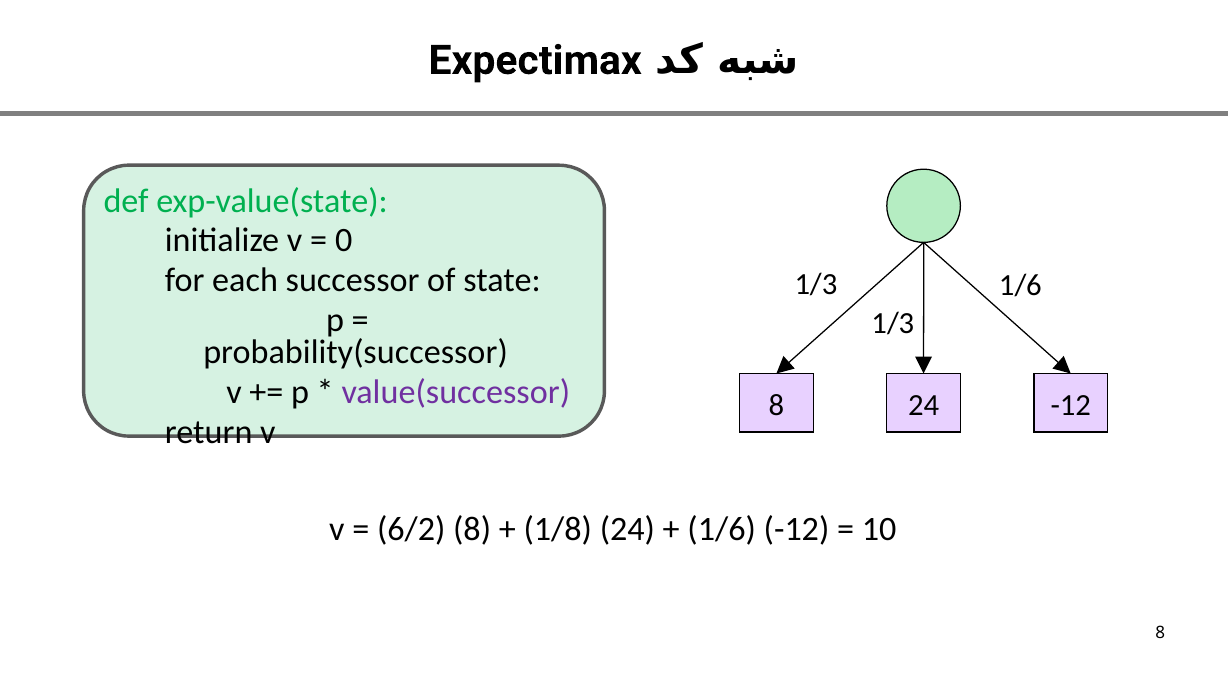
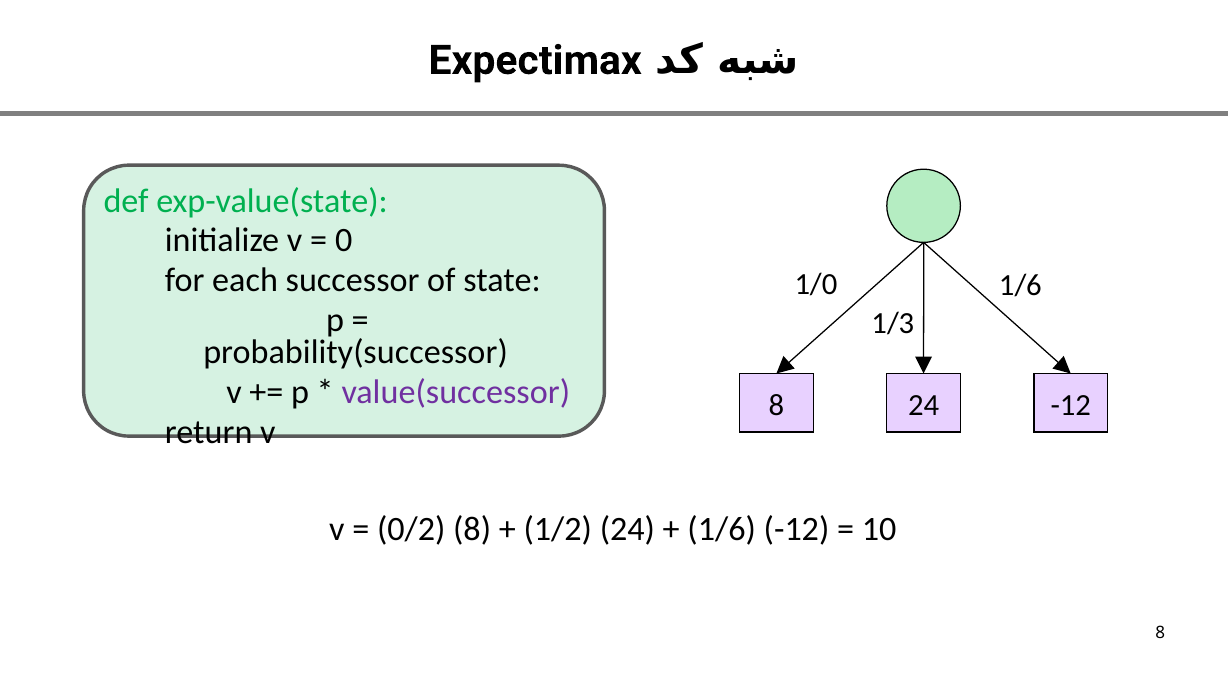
1/3 at (816, 284): 1/3 -> 1/0
6/2: 6/2 -> 0/2
1/8: 1/8 -> 1/2
